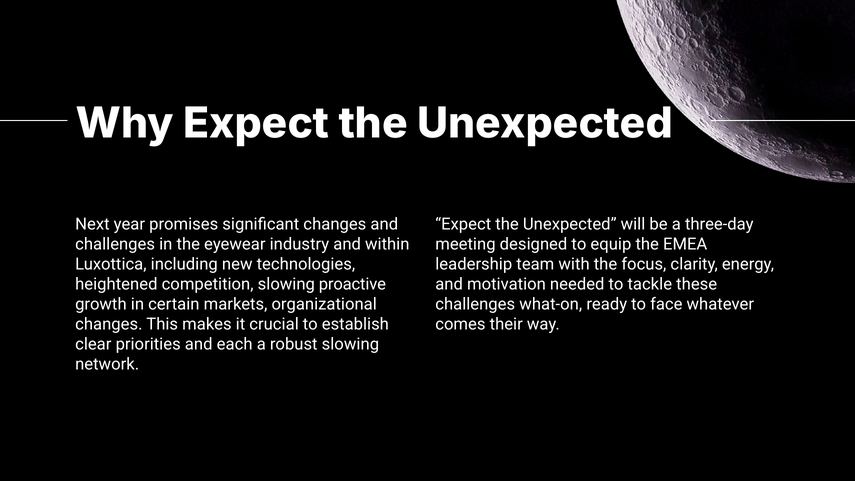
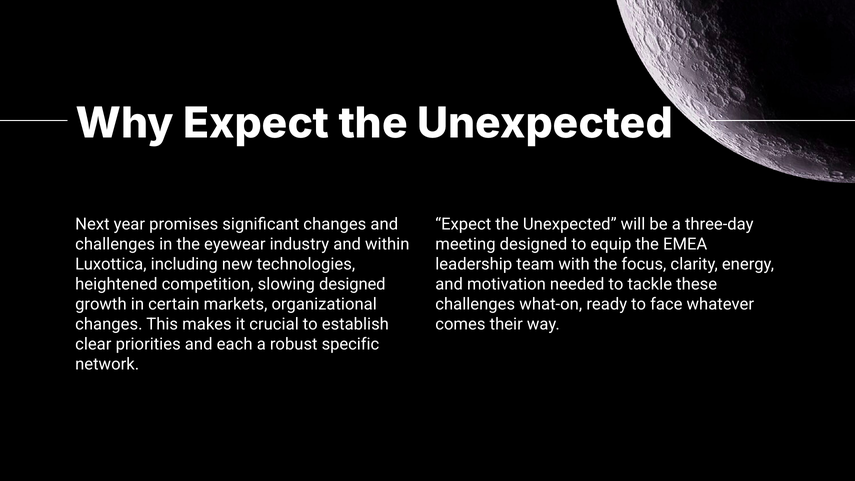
slowing proactive: proactive -> designed
robust slowing: slowing -> specific
